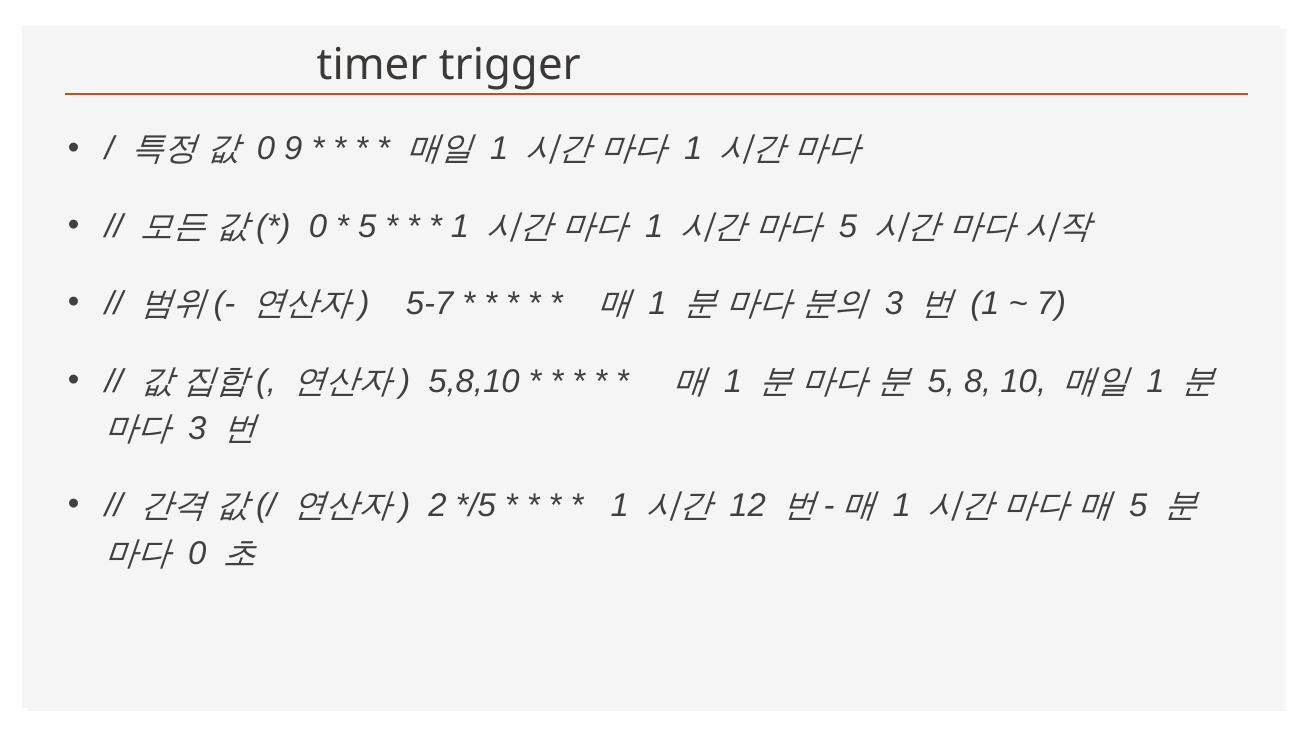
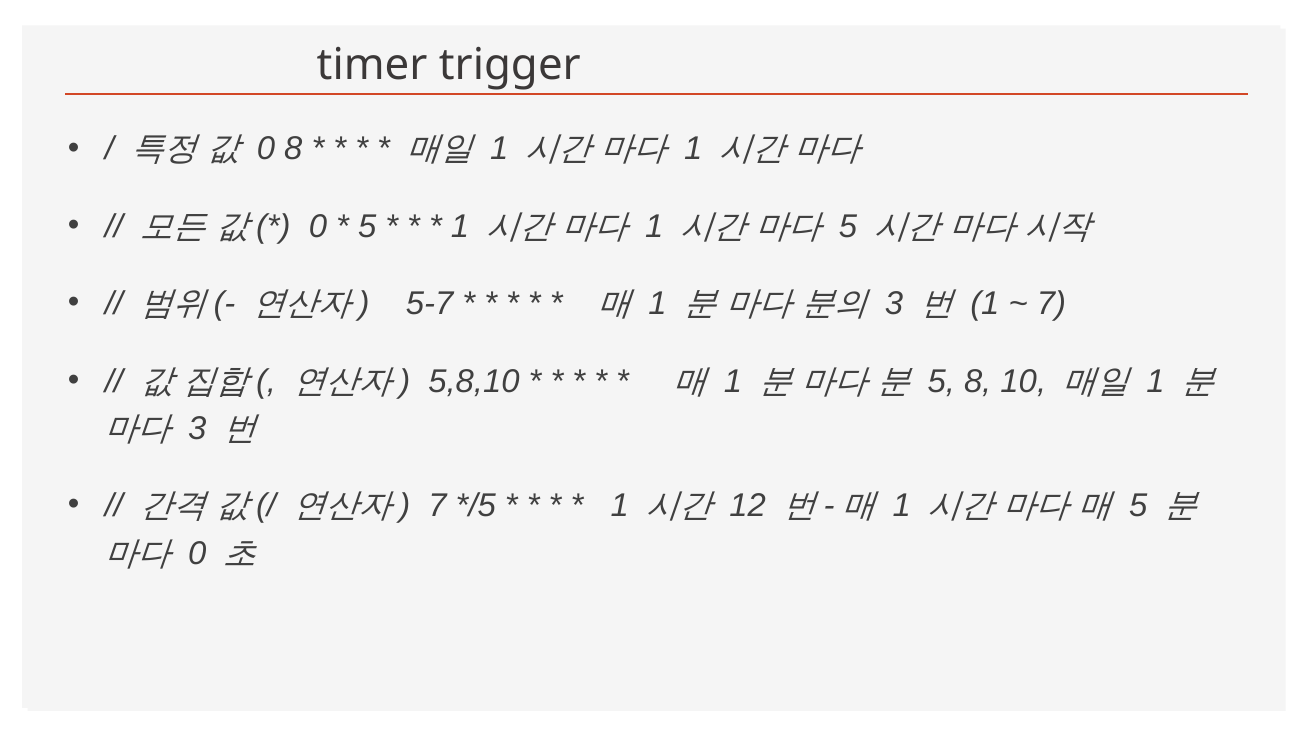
0 9: 9 -> 8
2 at (437, 506): 2 -> 7
